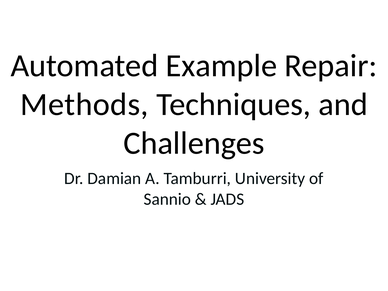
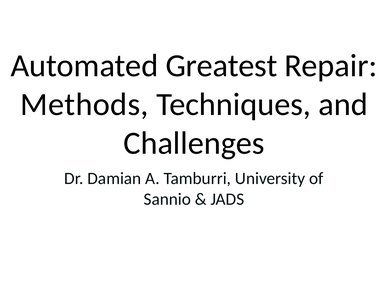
Example: Example -> Greatest
